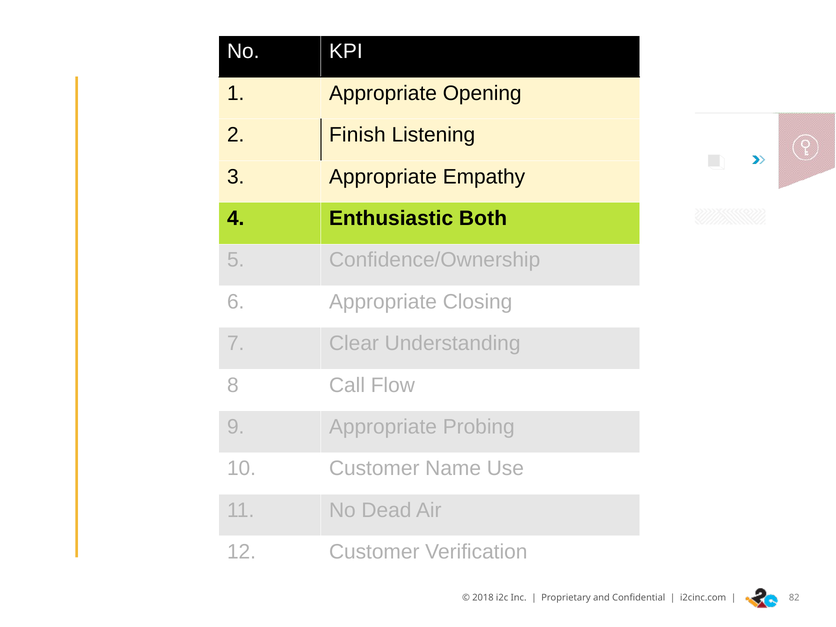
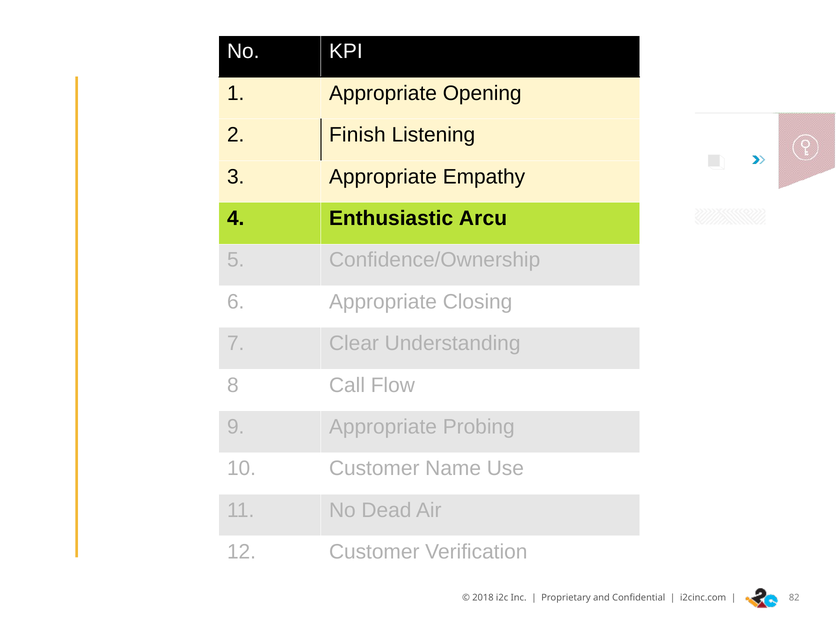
Both: Both -> Arcu
